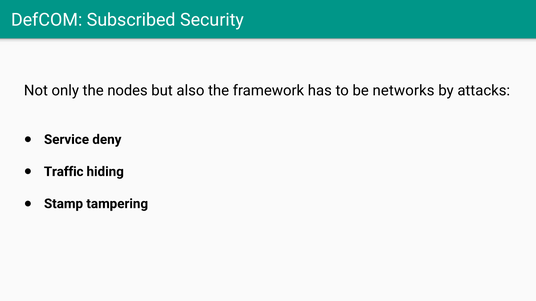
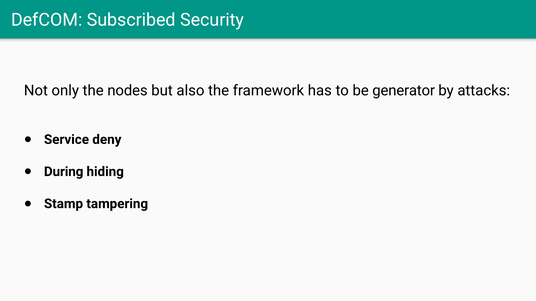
networks: networks -> generator
Traffic: Traffic -> During
